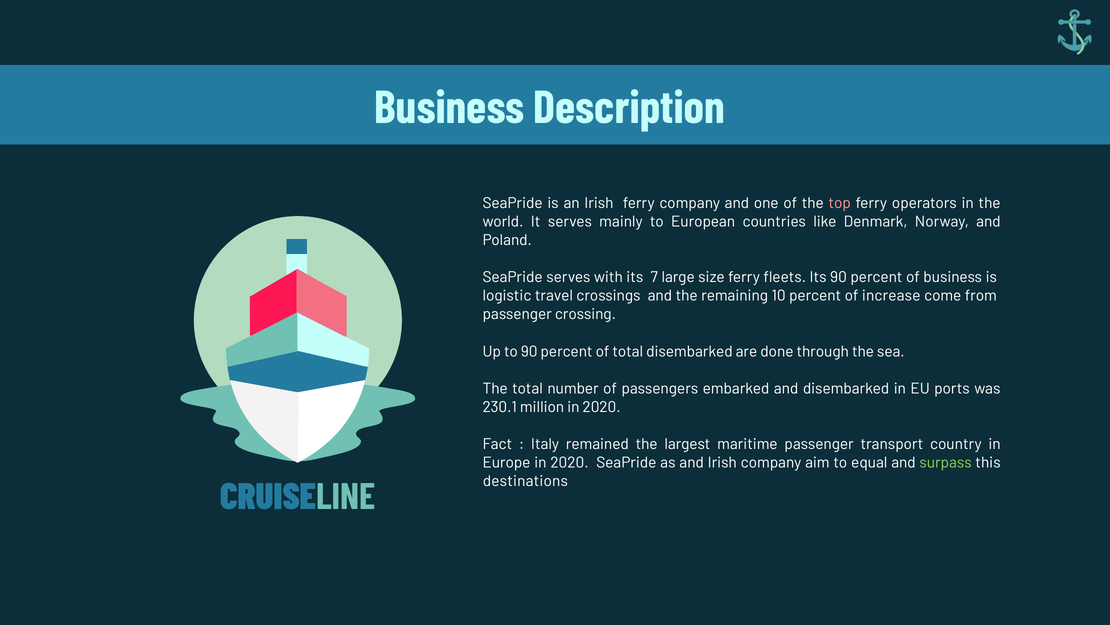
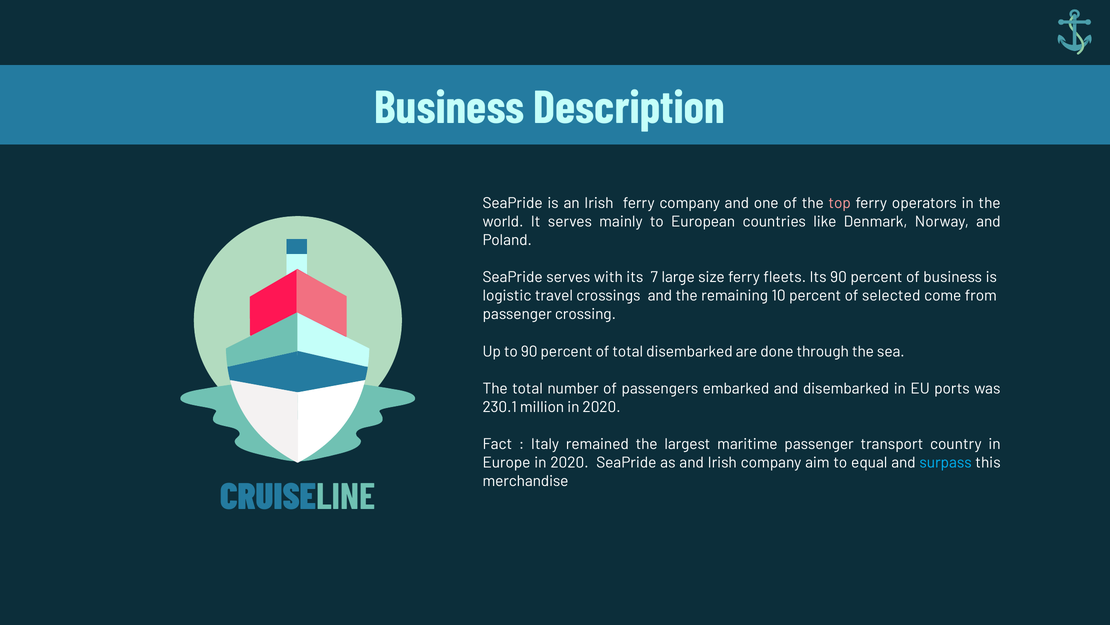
increase: increase -> selected
surpass colour: light green -> light blue
destinations: destinations -> merchandise
